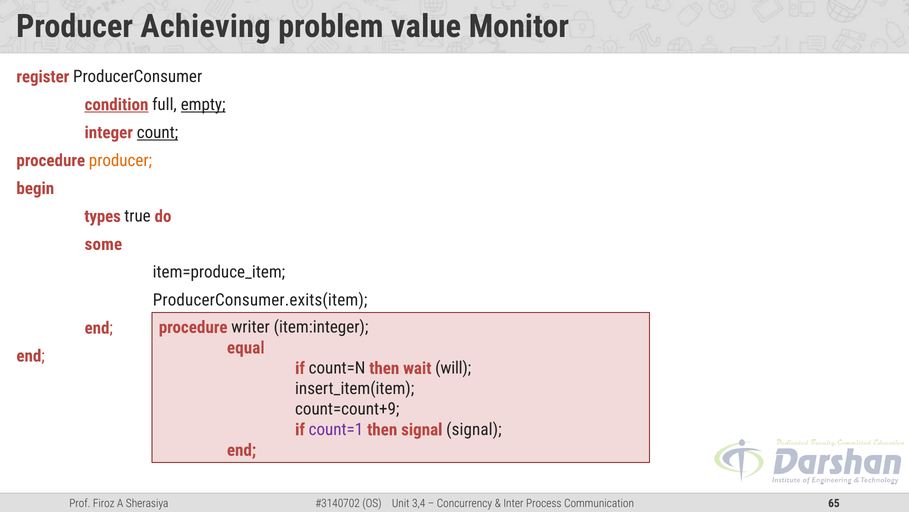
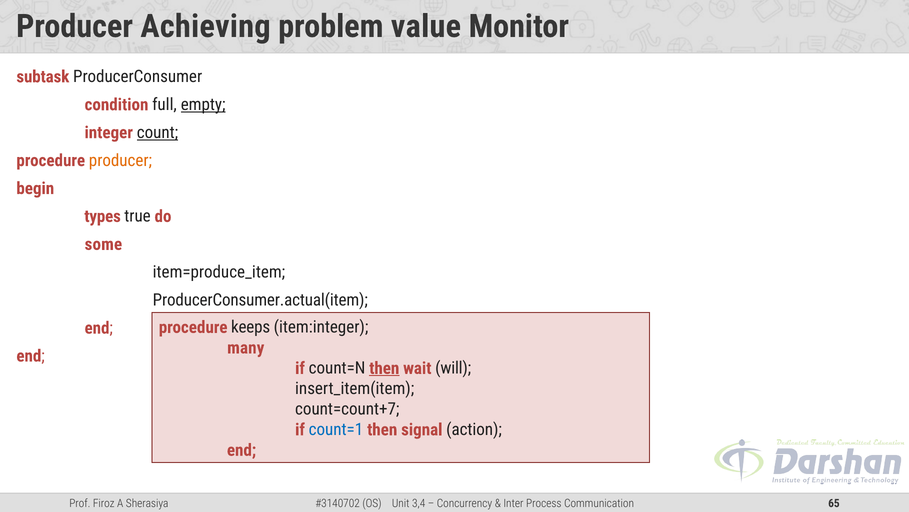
register: register -> subtask
condition underline: present -> none
ProducerConsumer.exits(item: ProducerConsumer.exits(item -> ProducerConsumer.actual(item
writer: writer -> keeps
equal: equal -> many
then at (384, 368) underline: none -> present
count=count+9: count=count+9 -> count=count+7
count=1 colour: purple -> blue
signal signal: signal -> action
